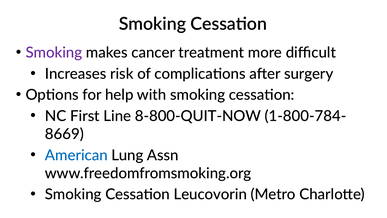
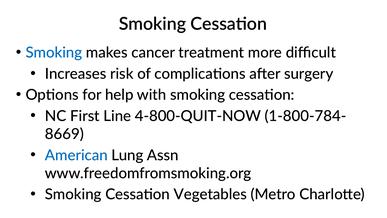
Smoking at (54, 53) colour: purple -> blue
8-800-QUIT-NOW: 8-800-QUIT-NOW -> 4-800-QUIT-NOW
Leucovorin: Leucovorin -> Vegetables
